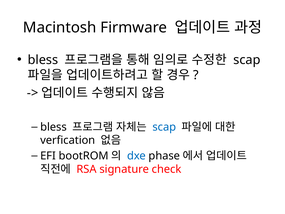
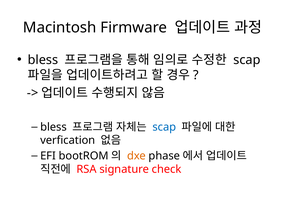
dxe colour: blue -> orange
